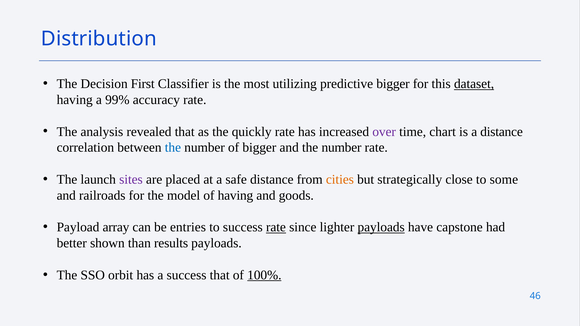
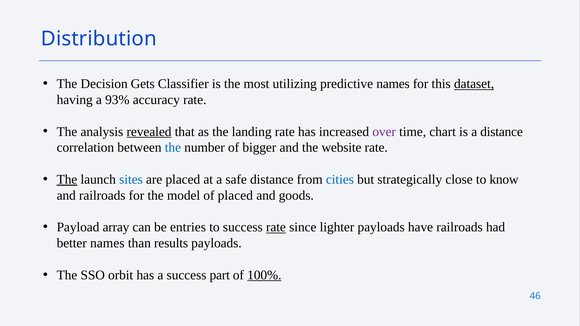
First: First -> Gets
predictive bigger: bigger -> names
99%: 99% -> 93%
revealed underline: none -> present
quickly: quickly -> landing
and the number: number -> website
The at (67, 180) underline: none -> present
sites colour: purple -> blue
cities colour: orange -> blue
some: some -> know
of having: having -> placed
payloads at (381, 227) underline: present -> none
have capstone: capstone -> railroads
better shown: shown -> names
success that: that -> part
